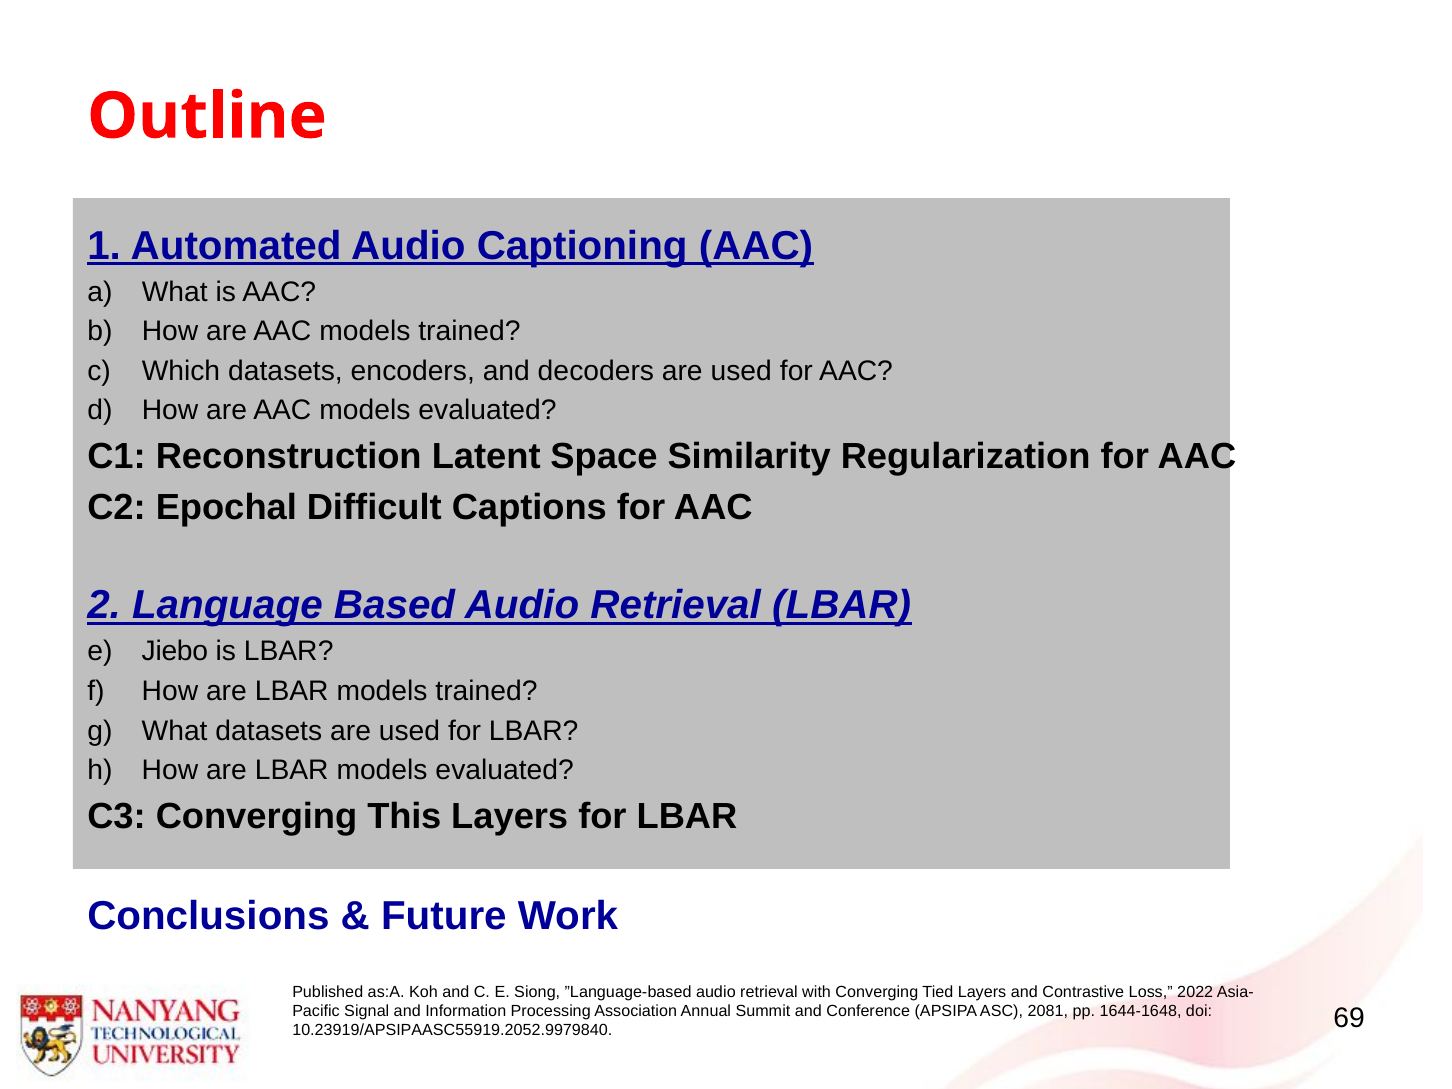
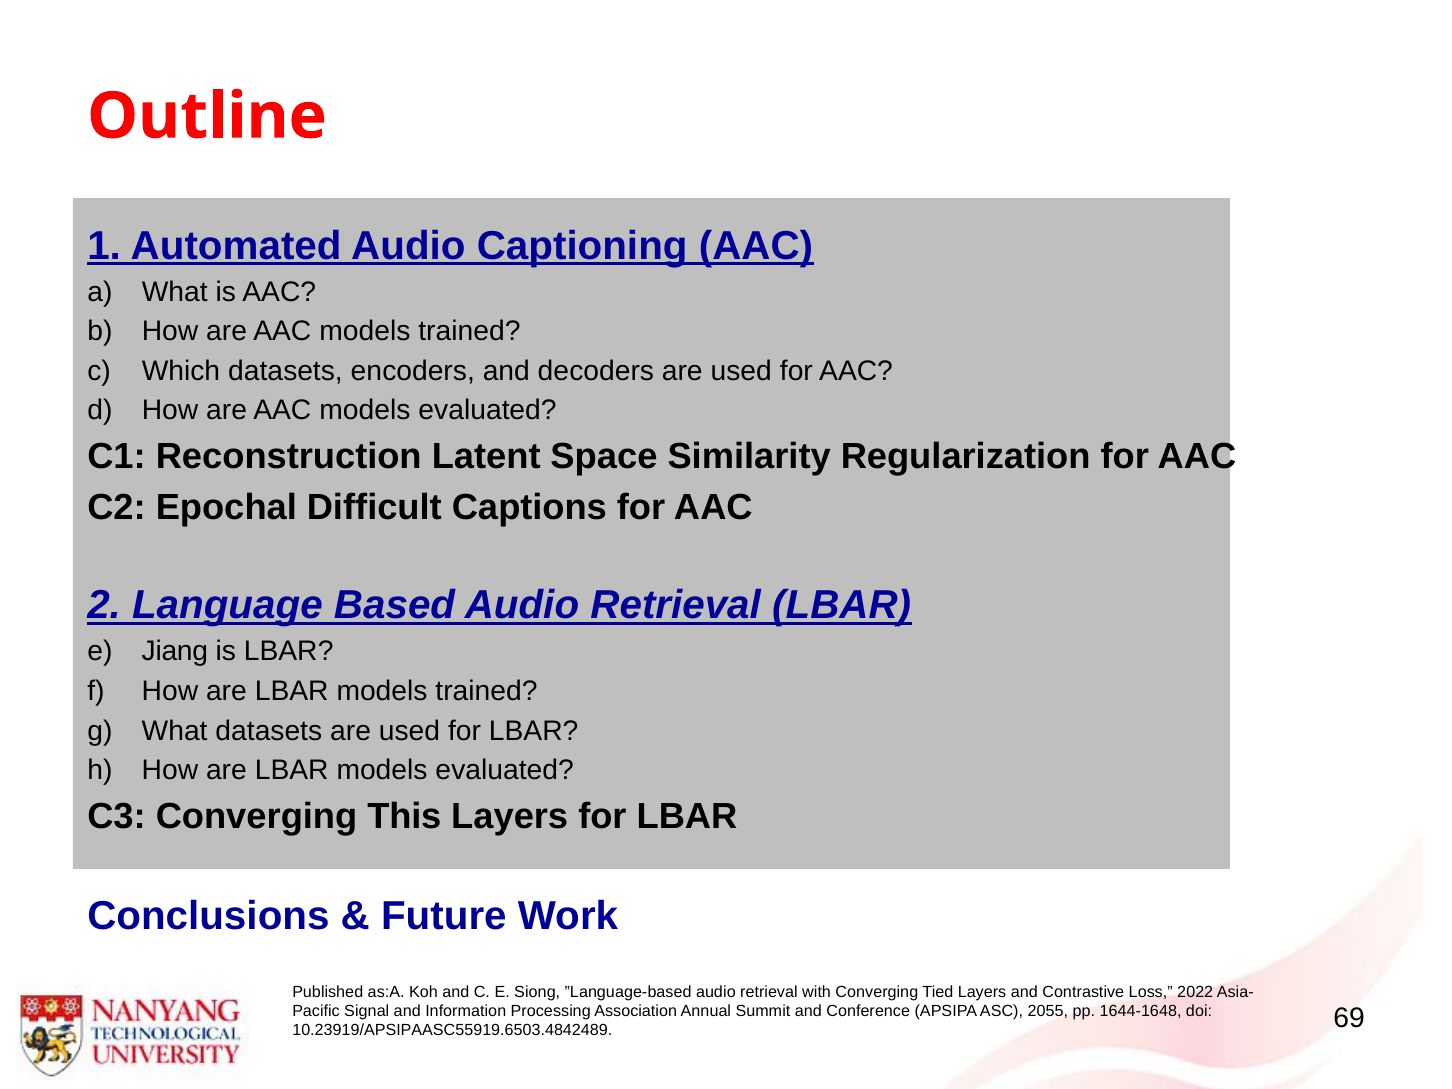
Jiebo: Jiebo -> Jiang
2081: 2081 -> 2055
10.23919/APSIPAASC55919.2052.9979840: 10.23919/APSIPAASC55919.2052.9979840 -> 10.23919/APSIPAASC55919.6503.4842489
